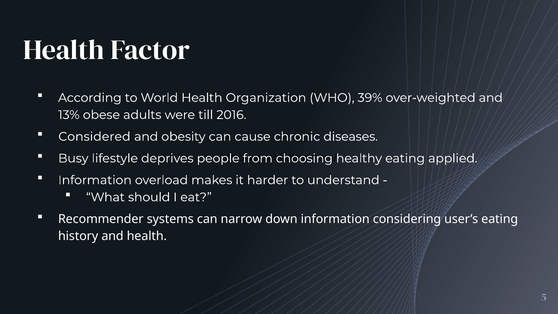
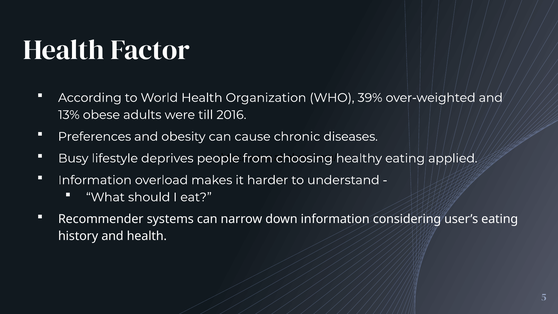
Considered: Considered -> Preferences
